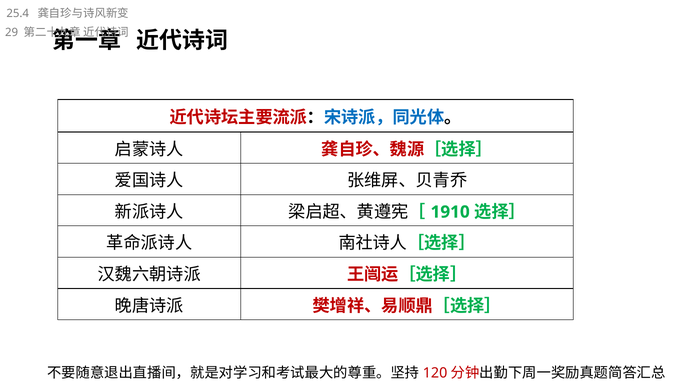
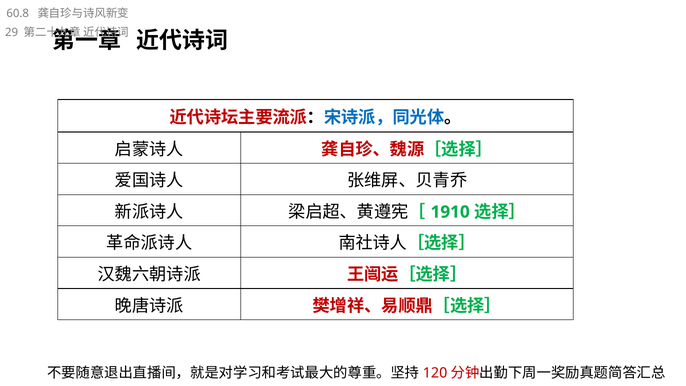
25.4: 25.4 -> 60.8
